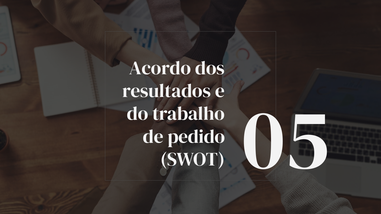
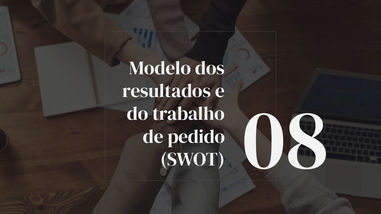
Acordo: Acordo -> Modelo
05: 05 -> 08
